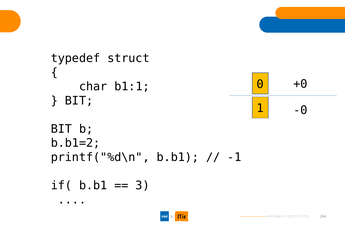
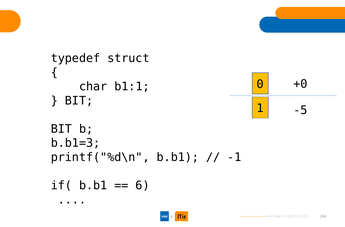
-0: -0 -> -5
b.b1=2: b.b1=2 -> b.b1=3
3: 3 -> 6
